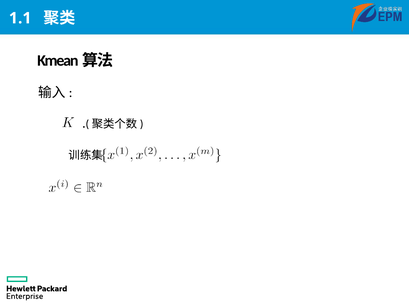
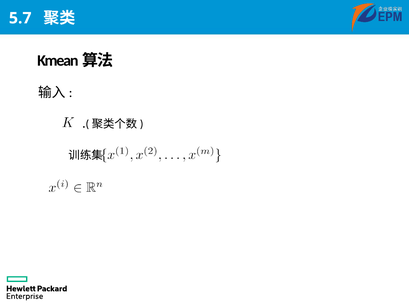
1.1: 1.1 -> 5.7
